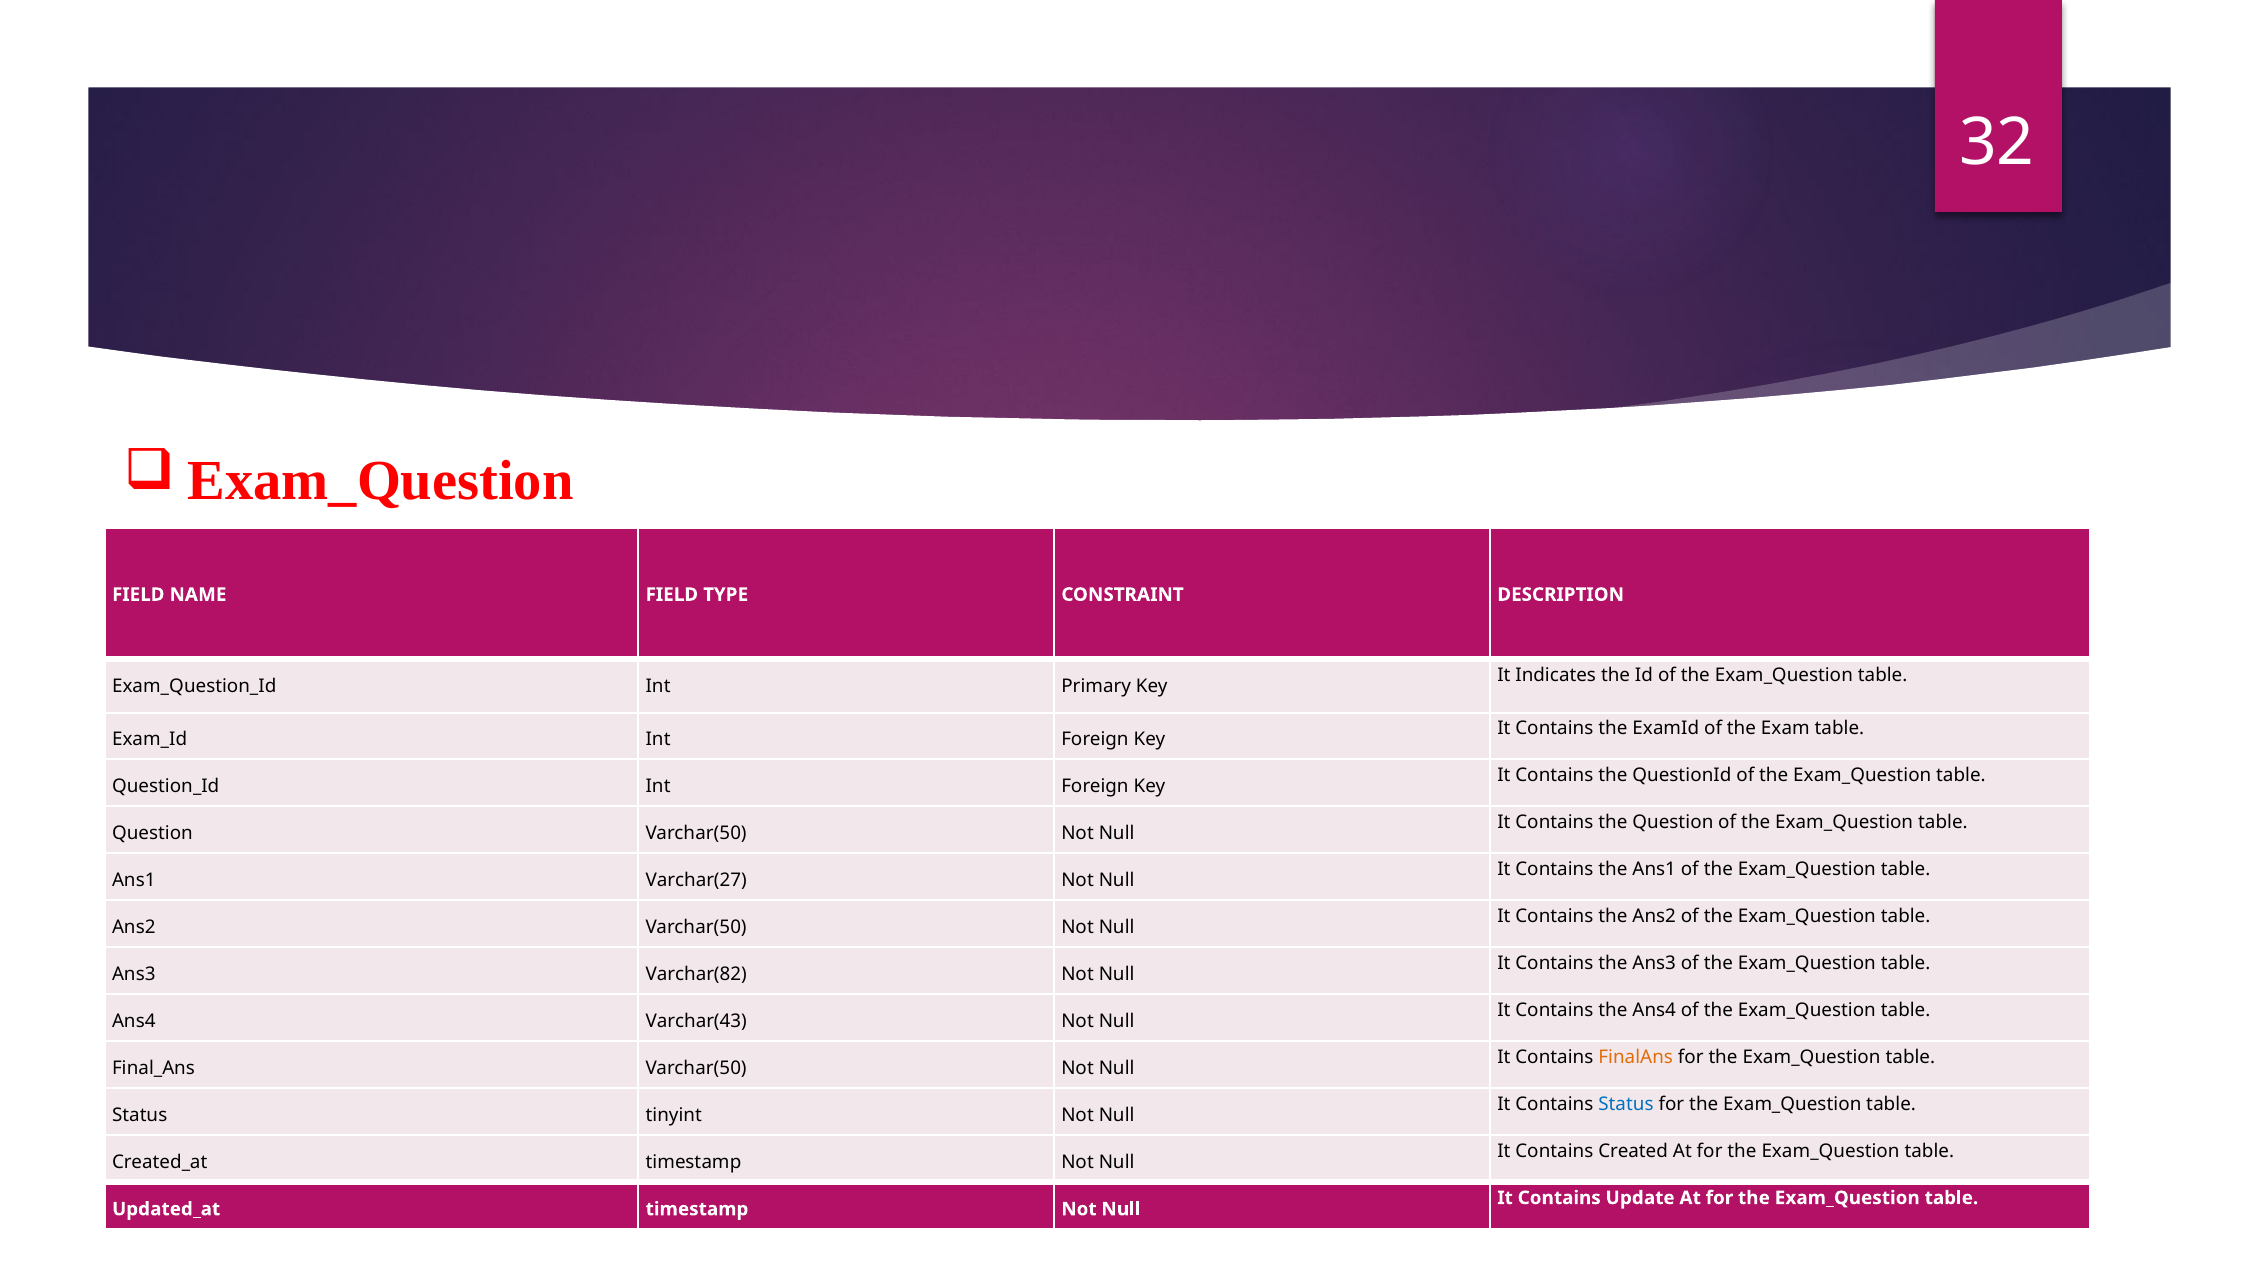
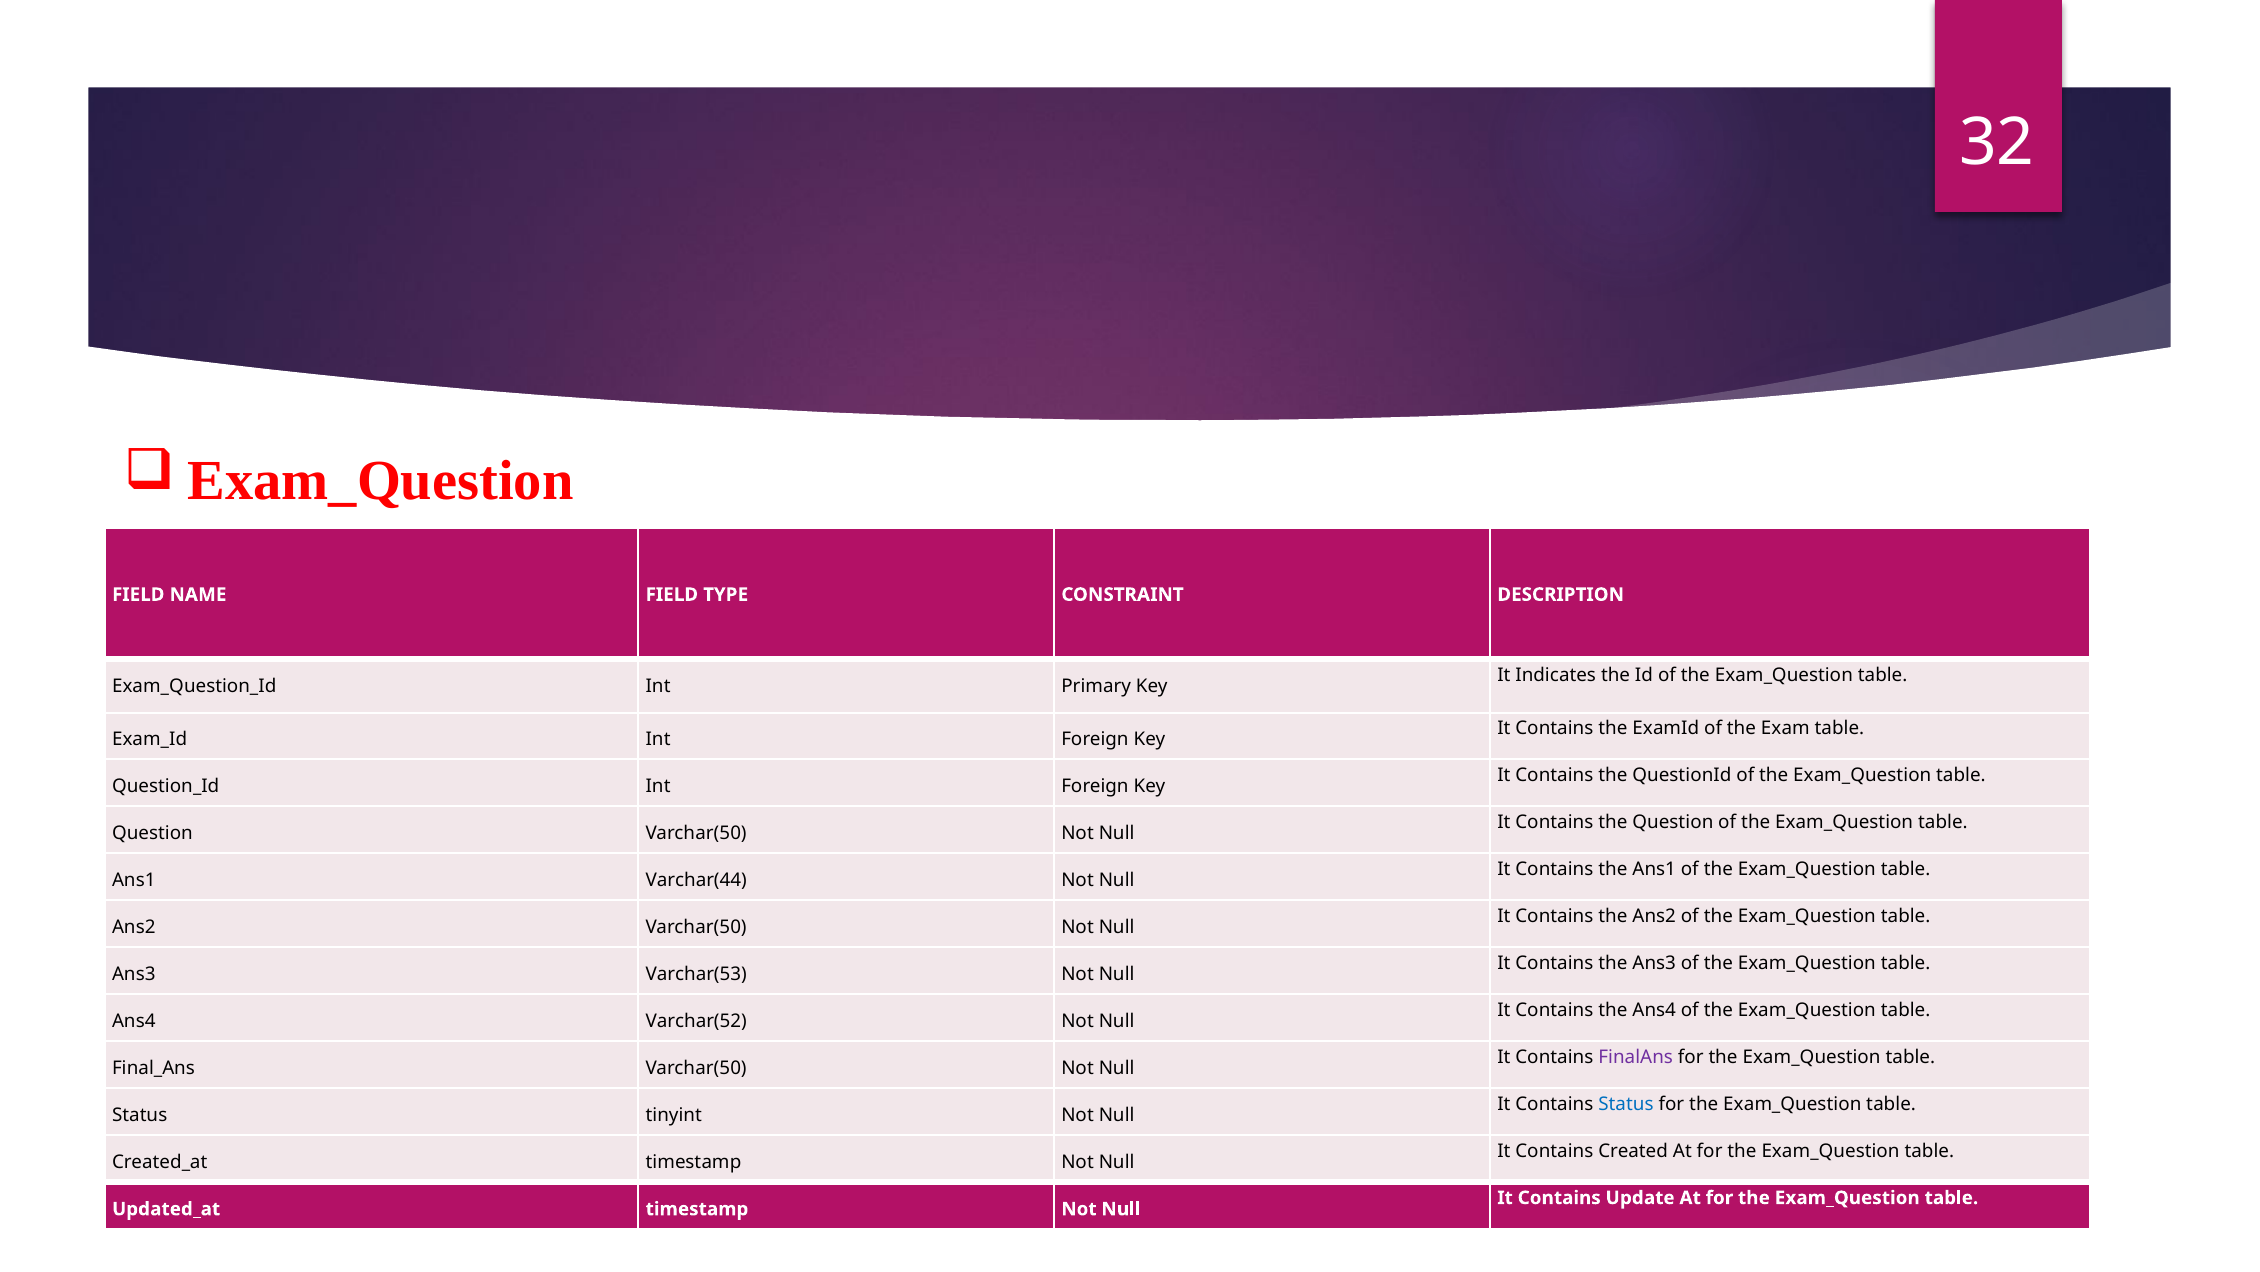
Varchar(27: Varchar(27 -> Varchar(44
Varchar(82: Varchar(82 -> Varchar(53
Varchar(43: Varchar(43 -> Varchar(52
FinalAns colour: orange -> purple
